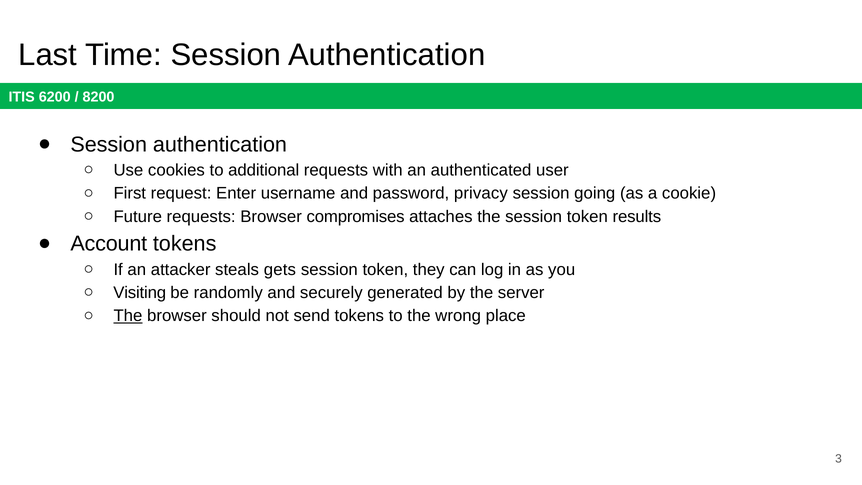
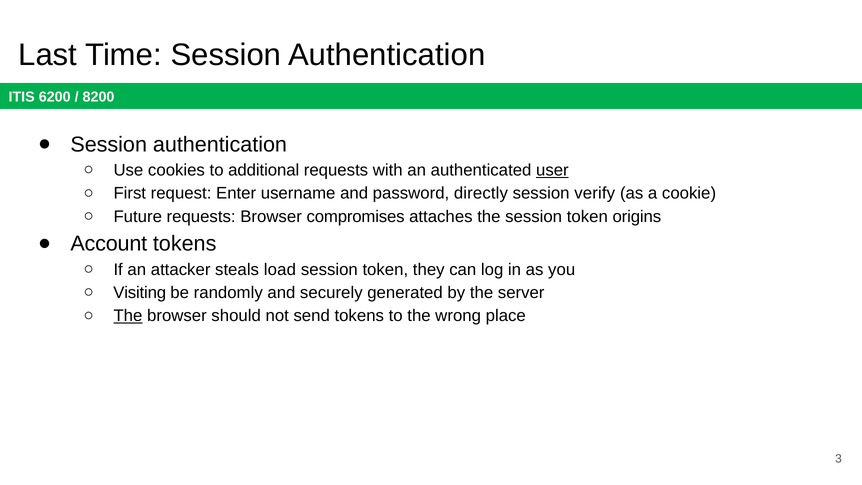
user underline: none -> present
privacy: privacy -> directly
going: going -> verify
results: results -> origins
gets: gets -> load
